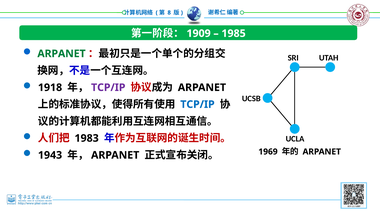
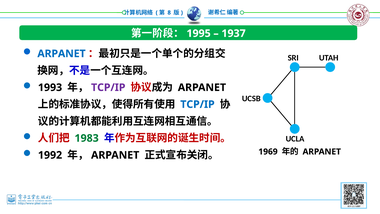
1909: 1909 -> 1995
1985: 1985 -> 1937
ARPANET at (62, 54) colour: green -> blue
1918: 1918 -> 1993
1983 colour: black -> green
1943: 1943 -> 1992
